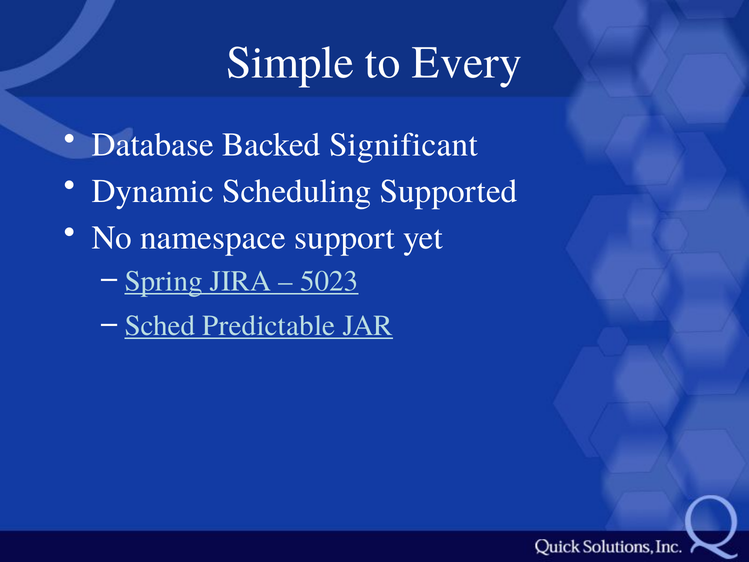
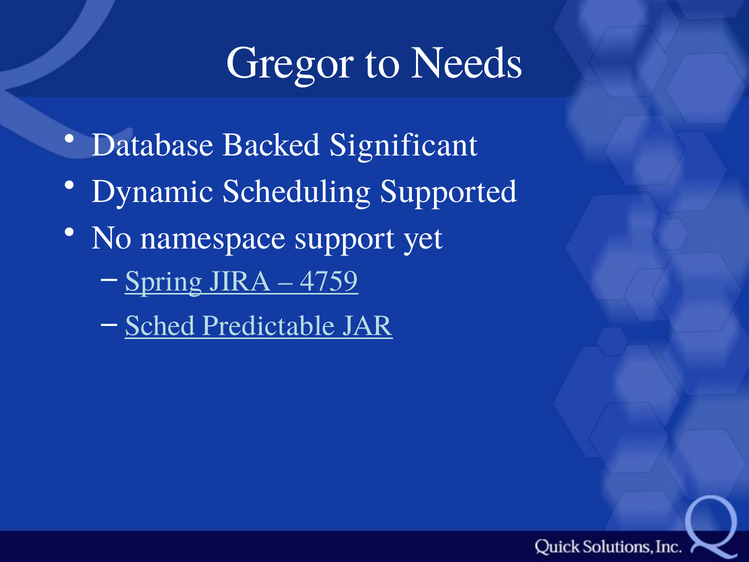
Simple: Simple -> Gregor
Every: Every -> Needs
5023: 5023 -> 4759
